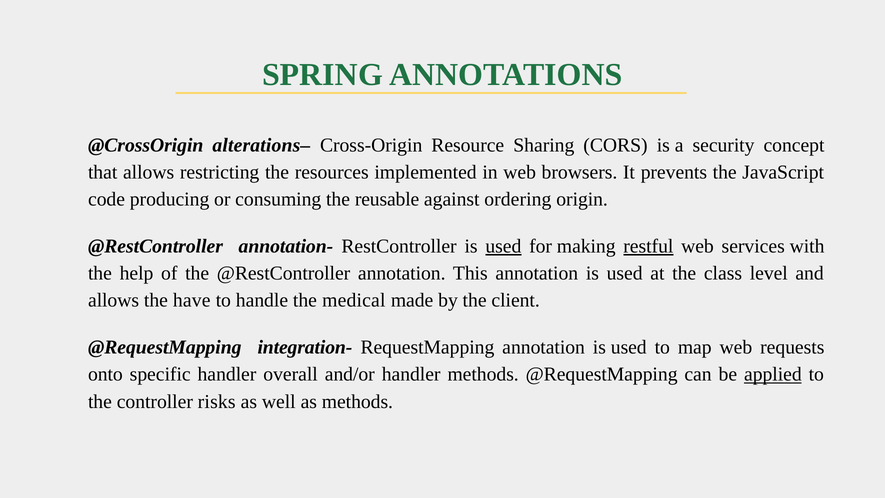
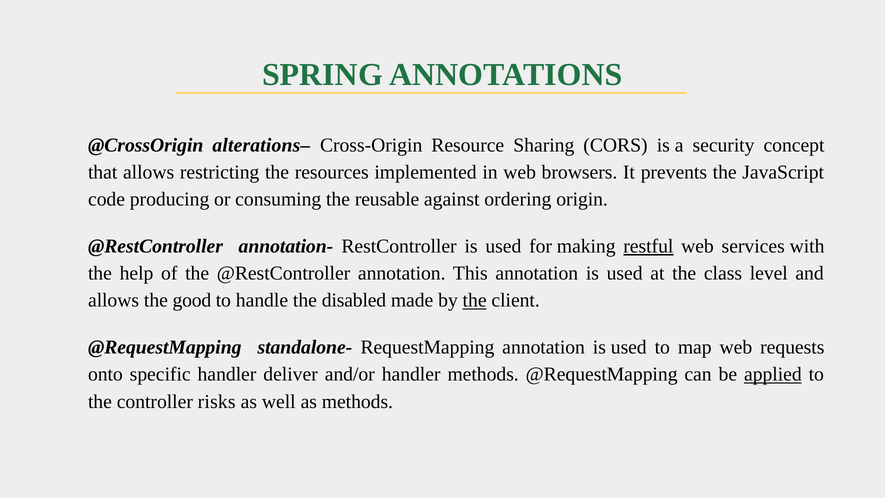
used at (503, 246) underline: present -> none
have: have -> good
medical: medical -> disabled
the at (475, 300) underline: none -> present
integration-: integration- -> standalone-
overall: overall -> deliver
